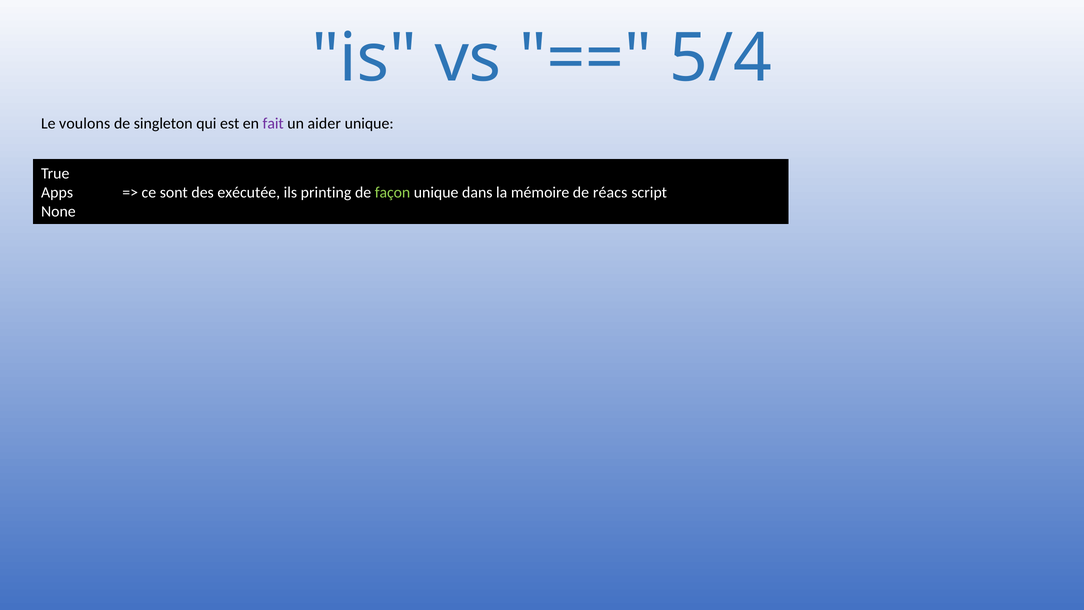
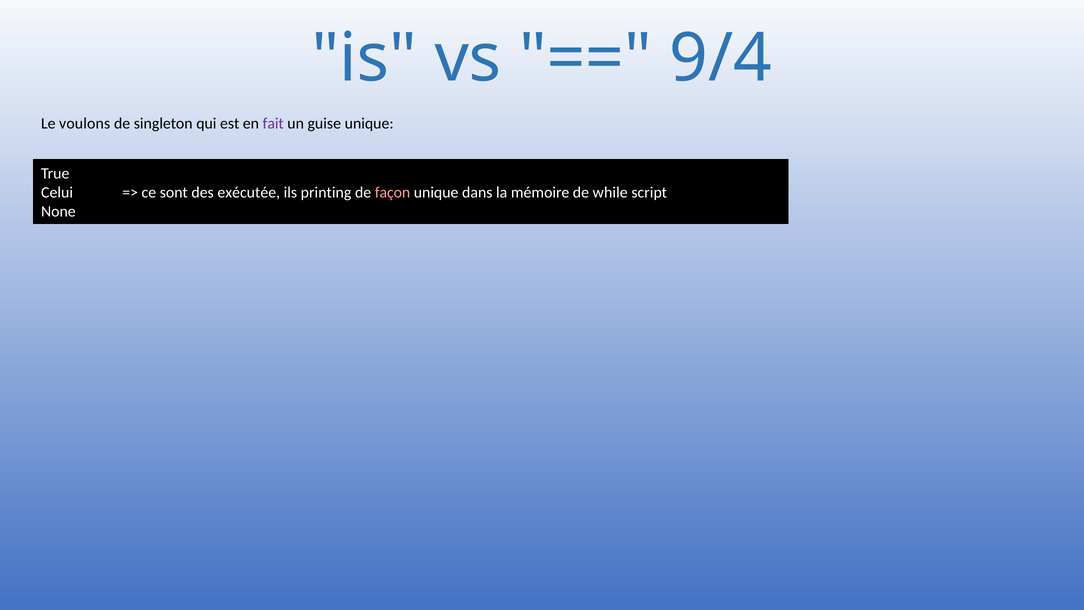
5/4: 5/4 -> 9/4
aider: aider -> guise
Apps: Apps -> Celui
façon colour: light green -> pink
réacs: réacs -> while
